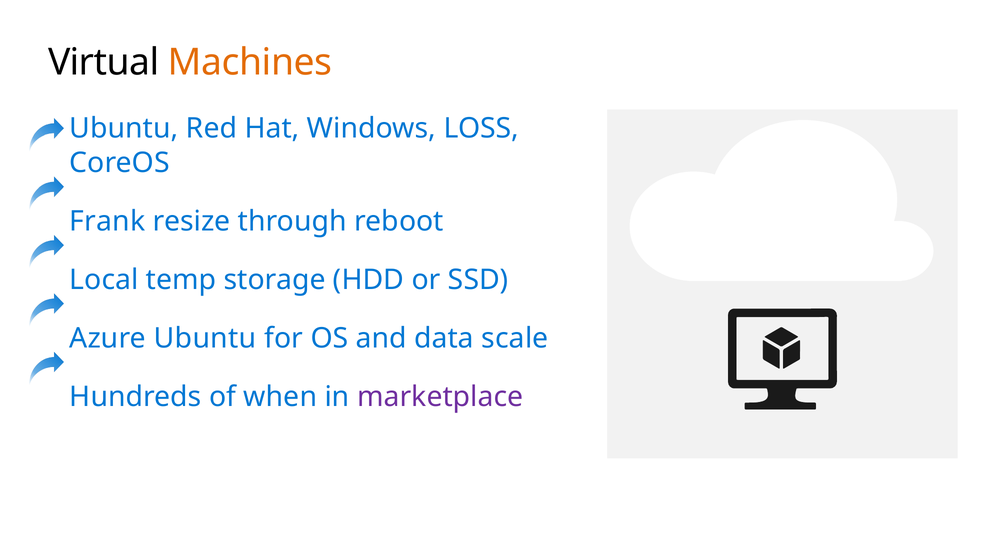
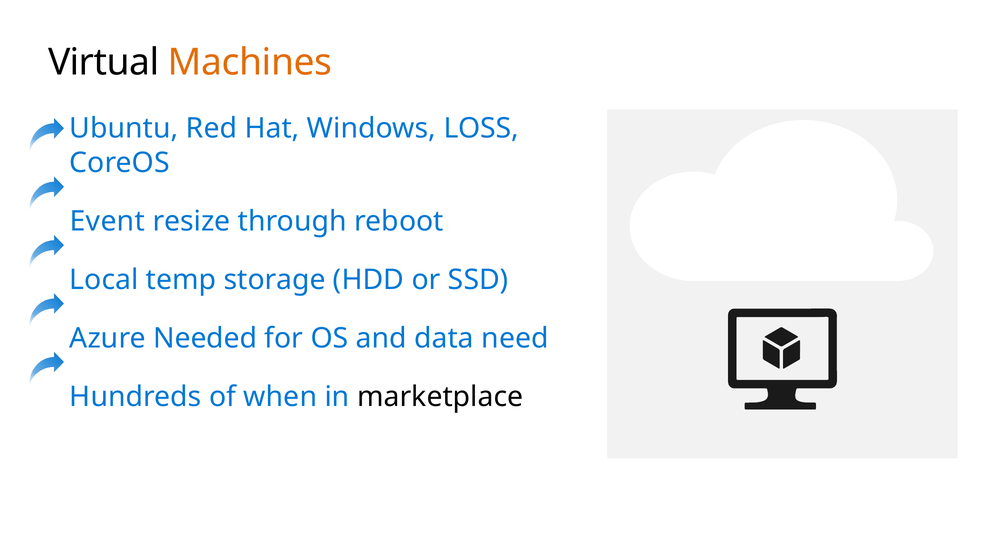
Frank: Frank -> Event
Azure Ubuntu: Ubuntu -> Needed
scale: scale -> need
marketplace colour: purple -> black
